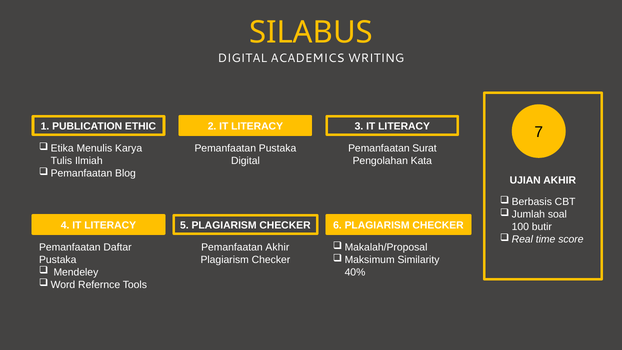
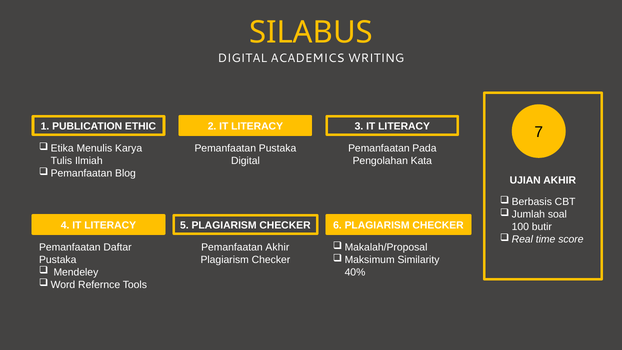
Surat: Surat -> Pada
